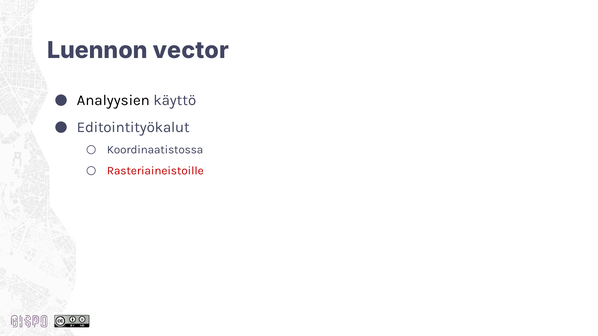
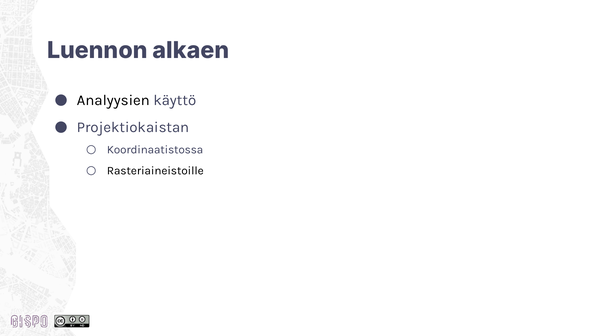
vector: vector -> alkaen
Editointityökalut: Editointityökalut -> Projektiokaistan
Rasteriaineistoille colour: red -> black
